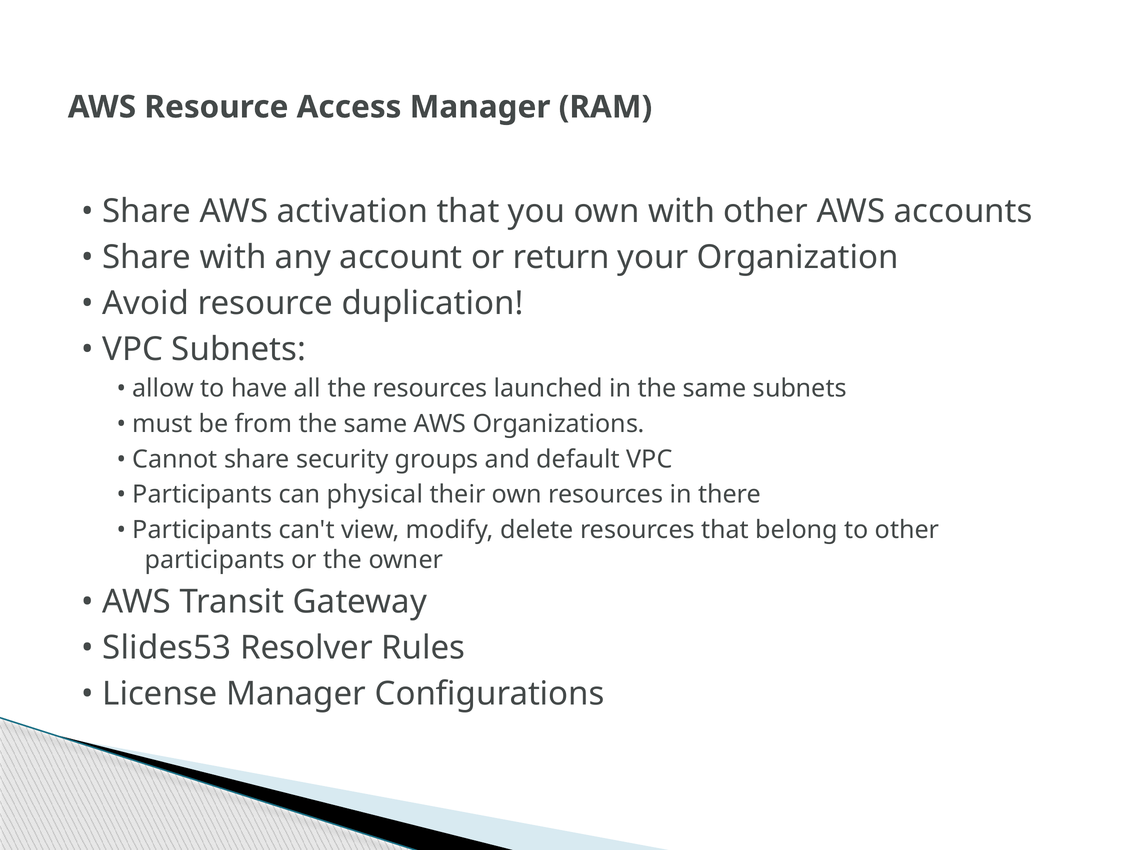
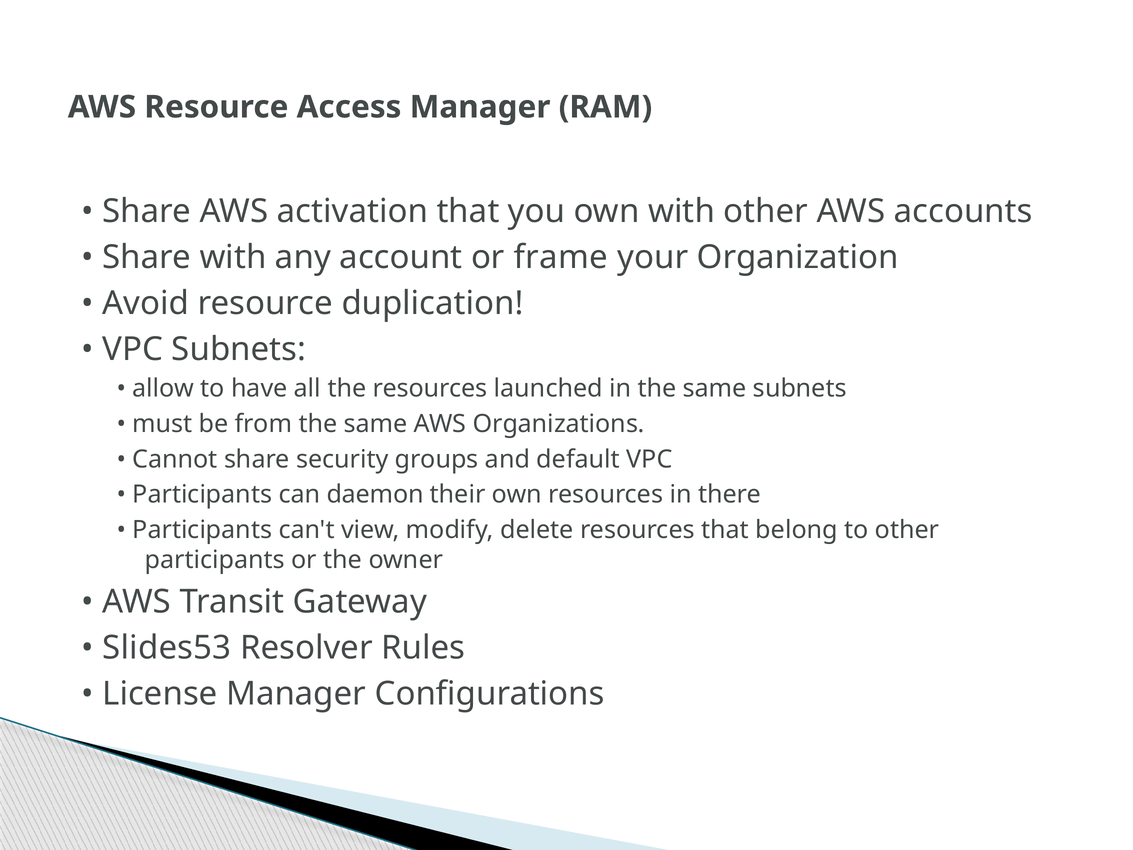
return: return -> frame
physical: physical -> daemon
